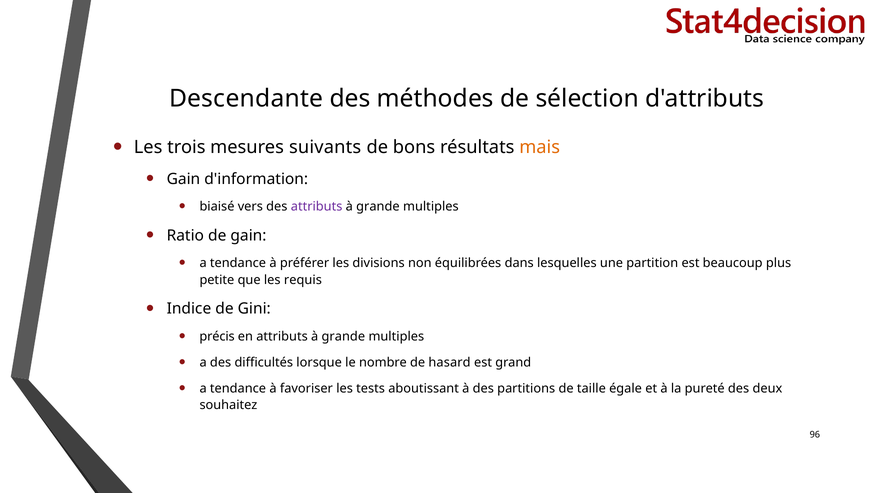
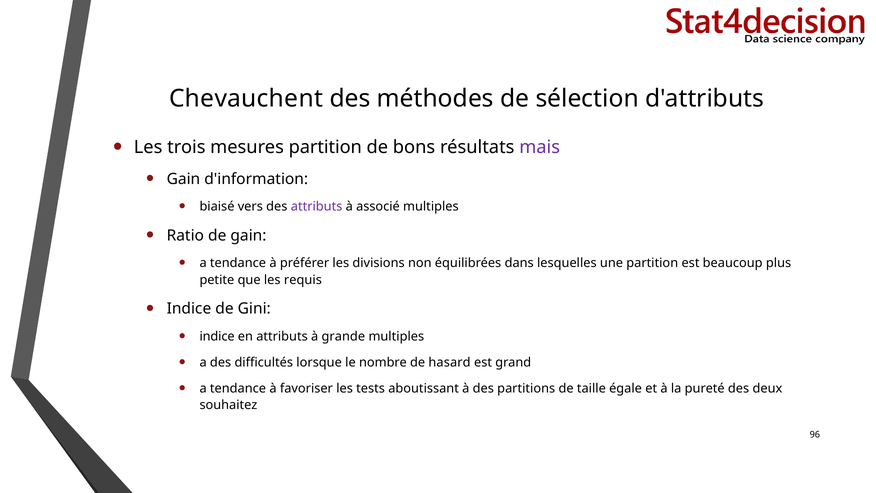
Descendante: Descendante -> Chevauchent
mesures suivants: suivants -> partition
mais colour: orange -> purple
grande at (378, 207): grande -> associé
précis at (217, 336): précis -> indice
